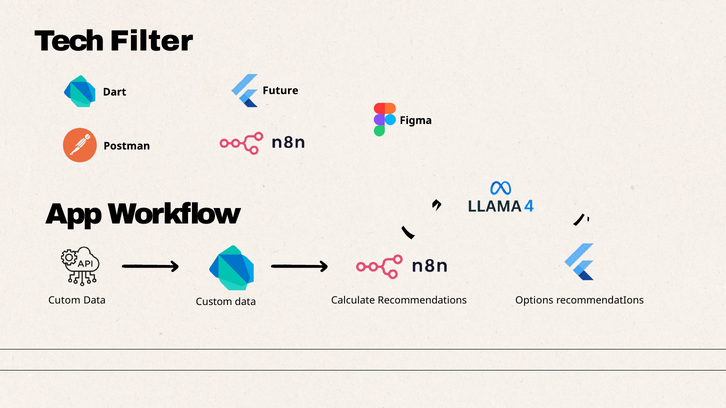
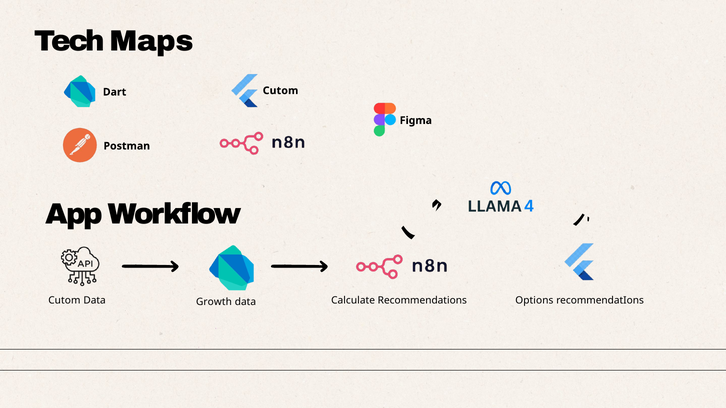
Filter: Filter -> Maps
Future at (281, 91): Future -> Cutom
Custom: Custom -> Growth
